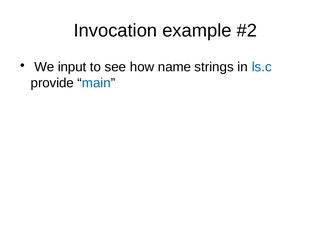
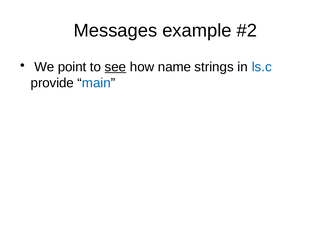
Invocation: Invocation -> Messages
input: input -> point
see underline: none -> present
